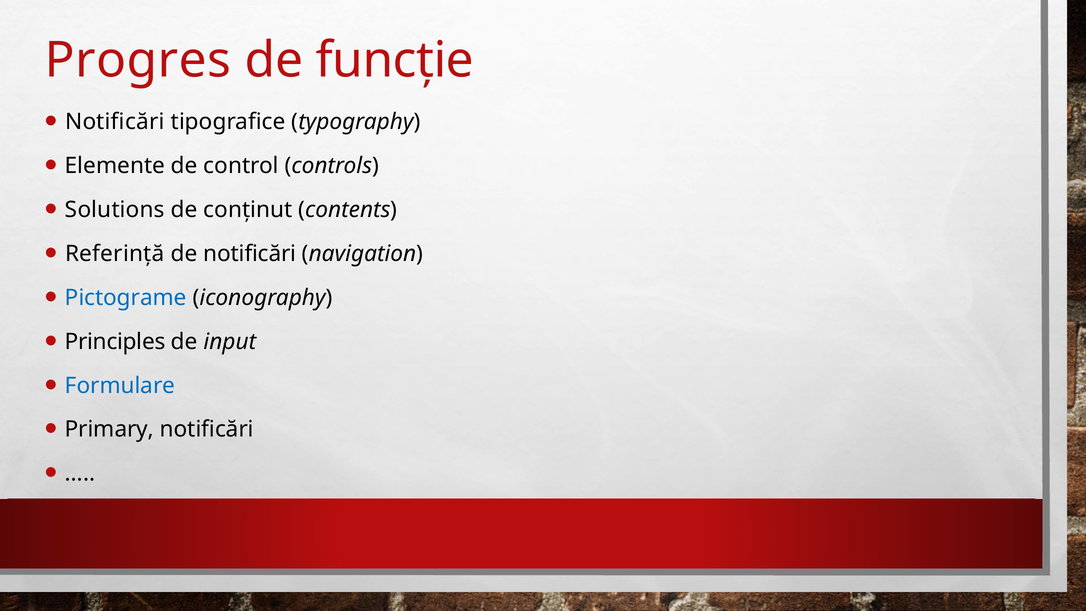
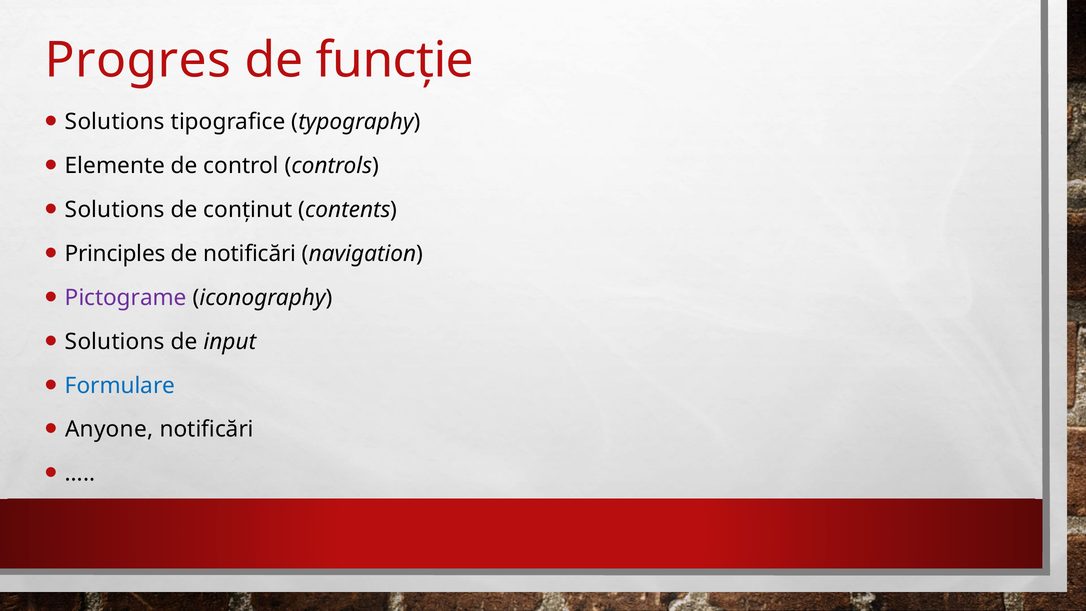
Notificări at (115, 122): Notificări -> Solutions
Referință: Referință -> Principles
Pictograme colour: blue -> purple
Principles at (115, 342): Principles -> Solutions
Primary: Primary -> Anyone
